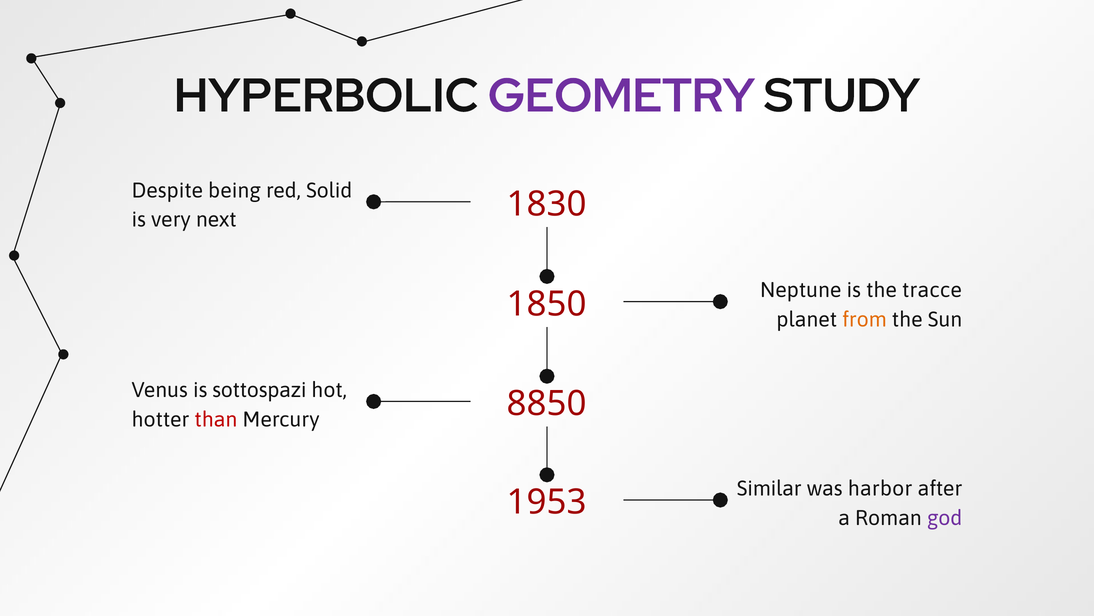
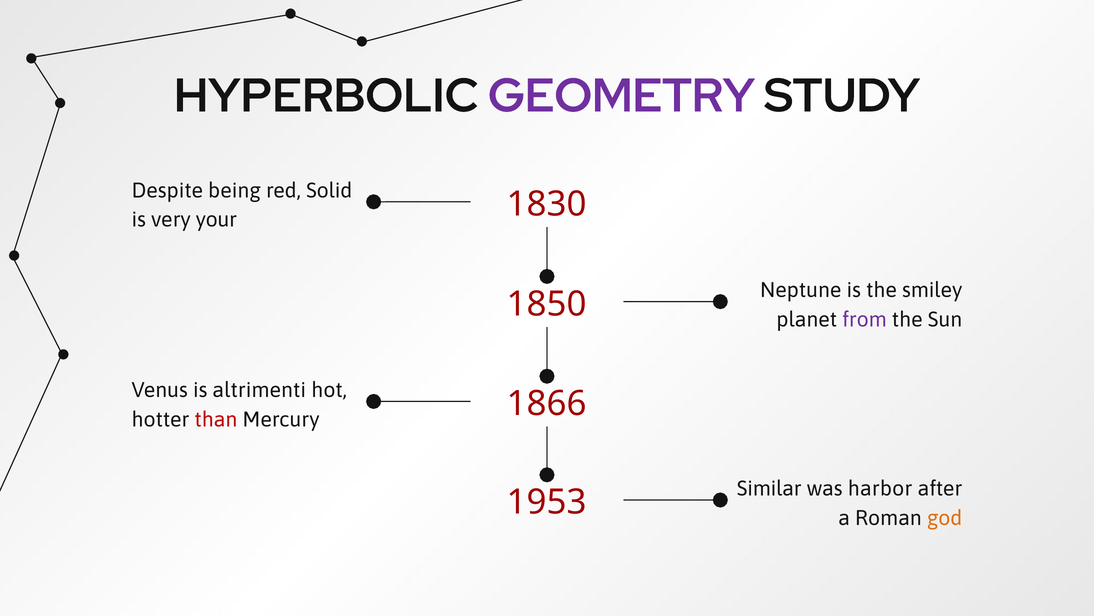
next: next -> your
tracce: tracce -> smiley
from colour: orange -> purple
sottospazi: sottospazi -> altrimenti
8850: 8850 -> 1866
god colour: purple -> orange
